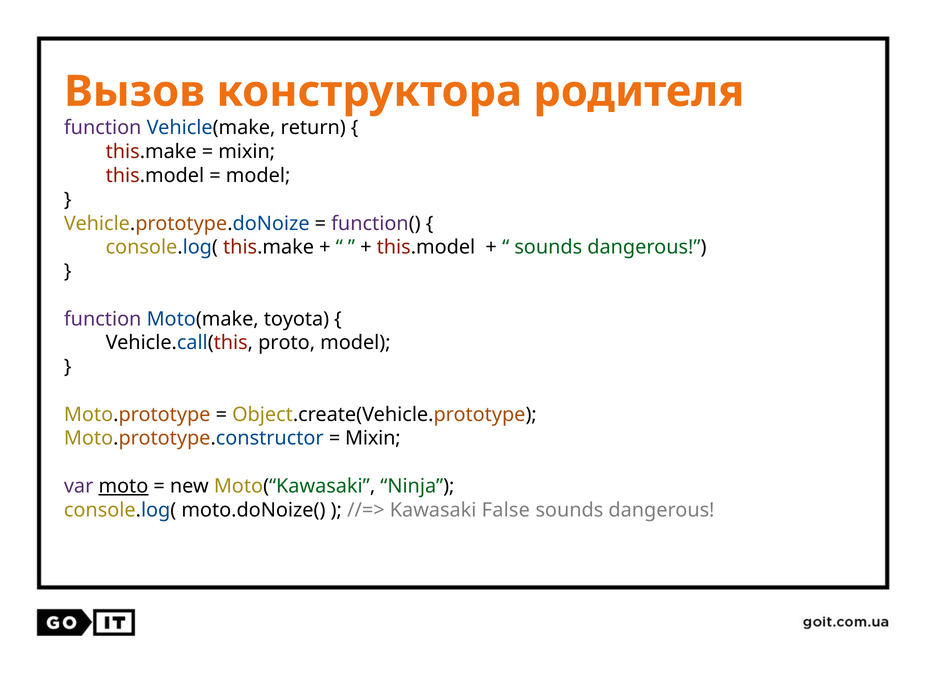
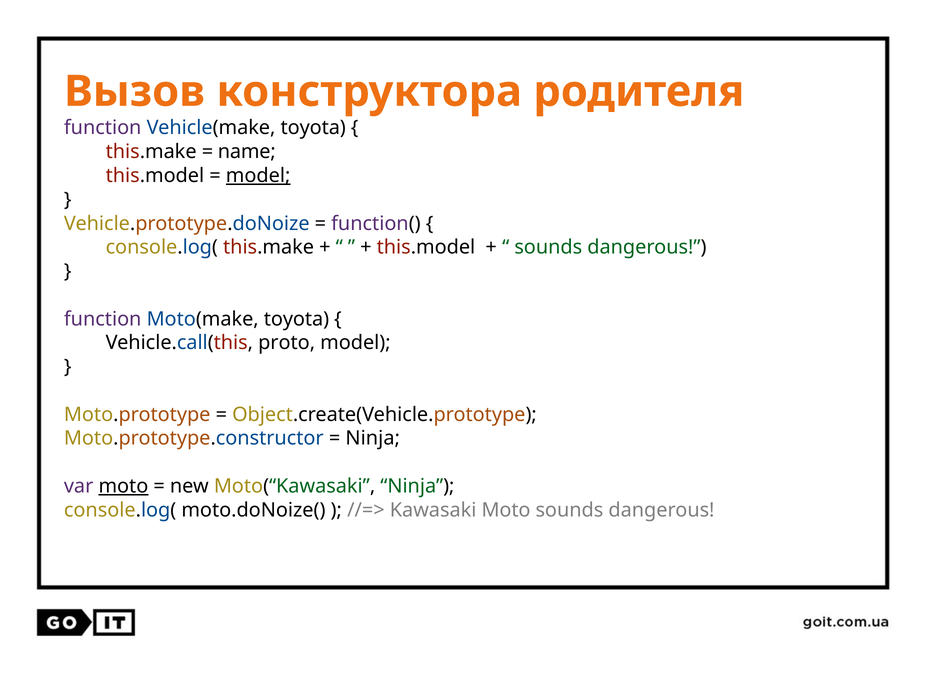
Vehicle(make return: return -> toyota
mixin at (247, 152): mixin -> name
model at (258, 176) underline: none -> present
Mixin at (373, 439): Mixin -> Ninja
Kawasaki False: False -> Moto
